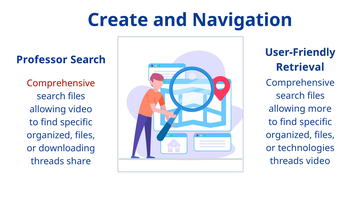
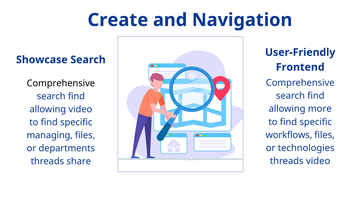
Professor: Professor -> Showcase
Retrieval: Retrieval -> Frontend
Comprehensive at (61, 83) colour: red -> black
files at (316, 96): files -> find
files at (76, 96): files -> find
organized at (289, 135): organized -> workflows
organized at (50, 135): organized -> managing
downloading: downloading -> departments
